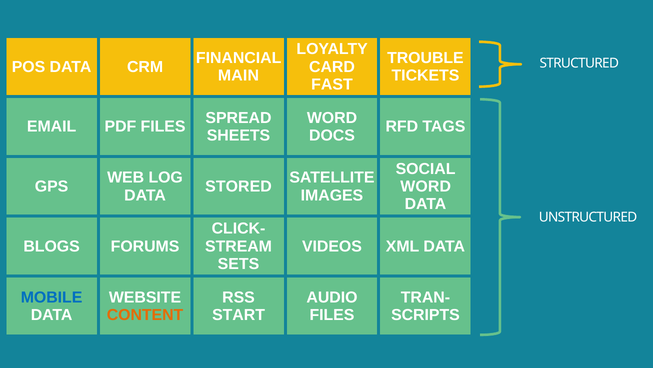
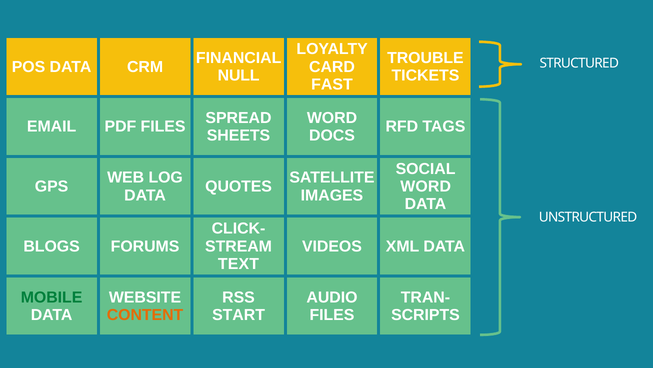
MAIN: MAIN -> NULL
STORED: STORED -> QUOTES
SETS: SETS -> TEXT
MOBILE colour: blue -> green
